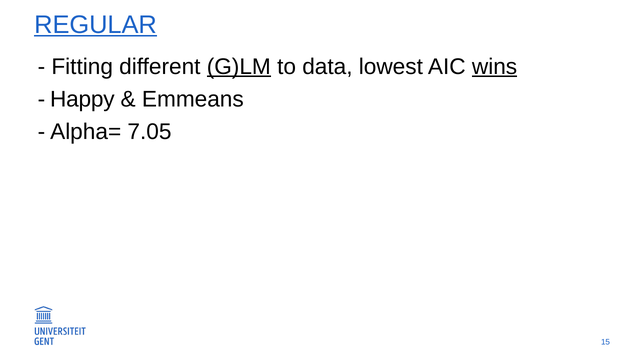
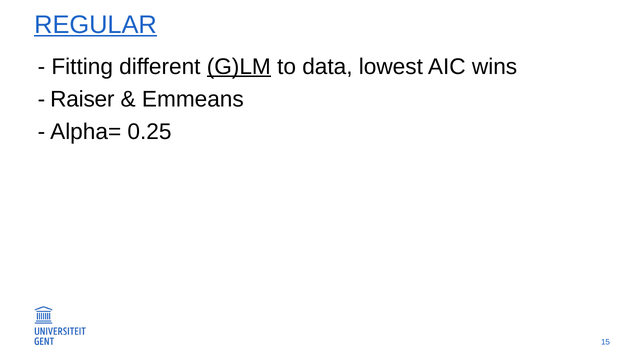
wins underline: present -> none
Happy: Happy -> Raiser
7.05: 7.05 -> 0.25
